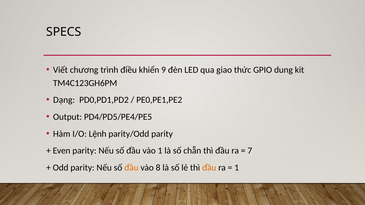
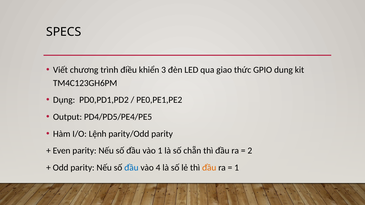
9: 9 -> 3
Dạng: Dạng -> Dụng
7: 7 -> 2
đầu at (131, 168) colour: orange -> blue
8: 8 -> 4
